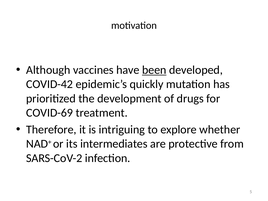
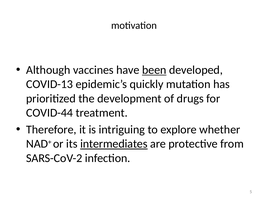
COVID-42: COVID-42 -> COVID-13
COVID-69: COVID-69 -> COVID-44
intermediates underline: none -> present
